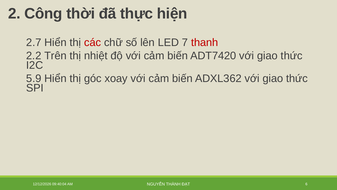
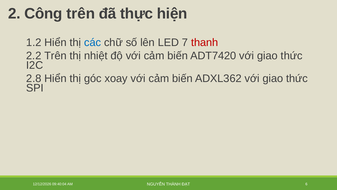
Công thời: thời -> trên
2.7: 2.7 -> 1.2
các colour: red -> blue
5.9: 5.9 -> 2.8
